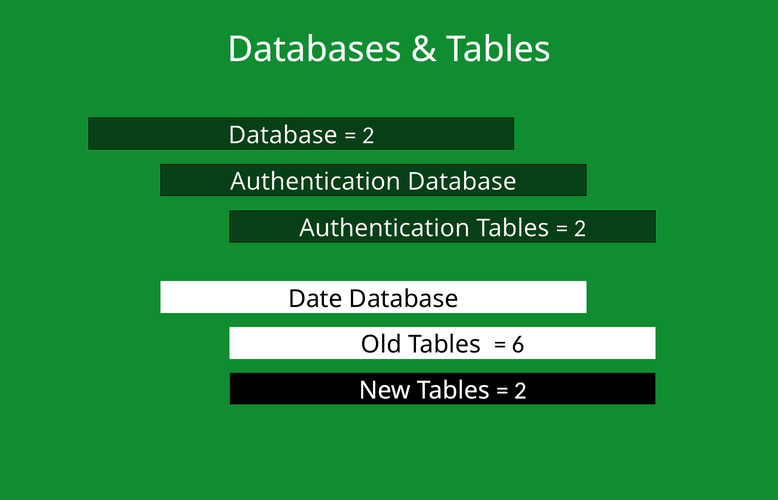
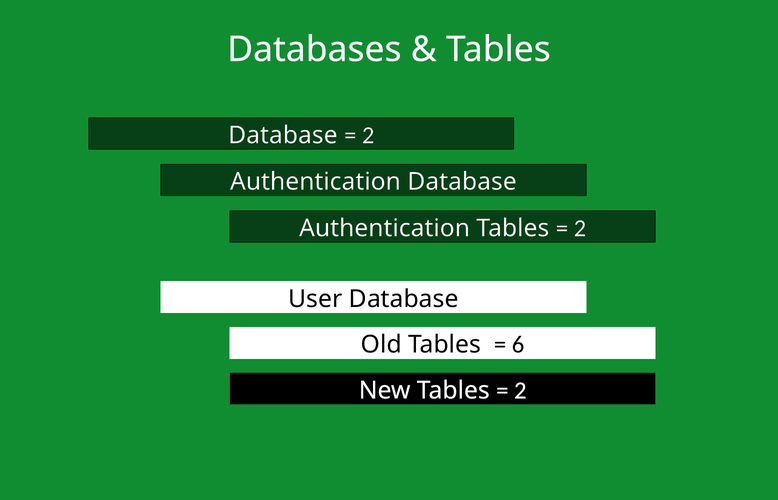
Date: Date -> User
